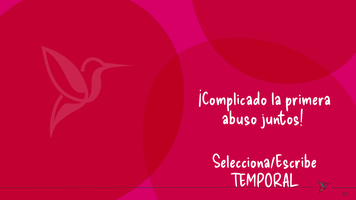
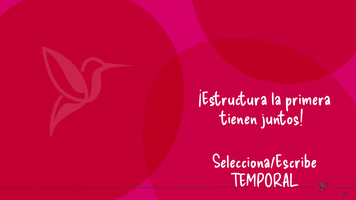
¡Complicado: ¡Complicado -> ¡Estructura
abuso: abuso -> tienen
